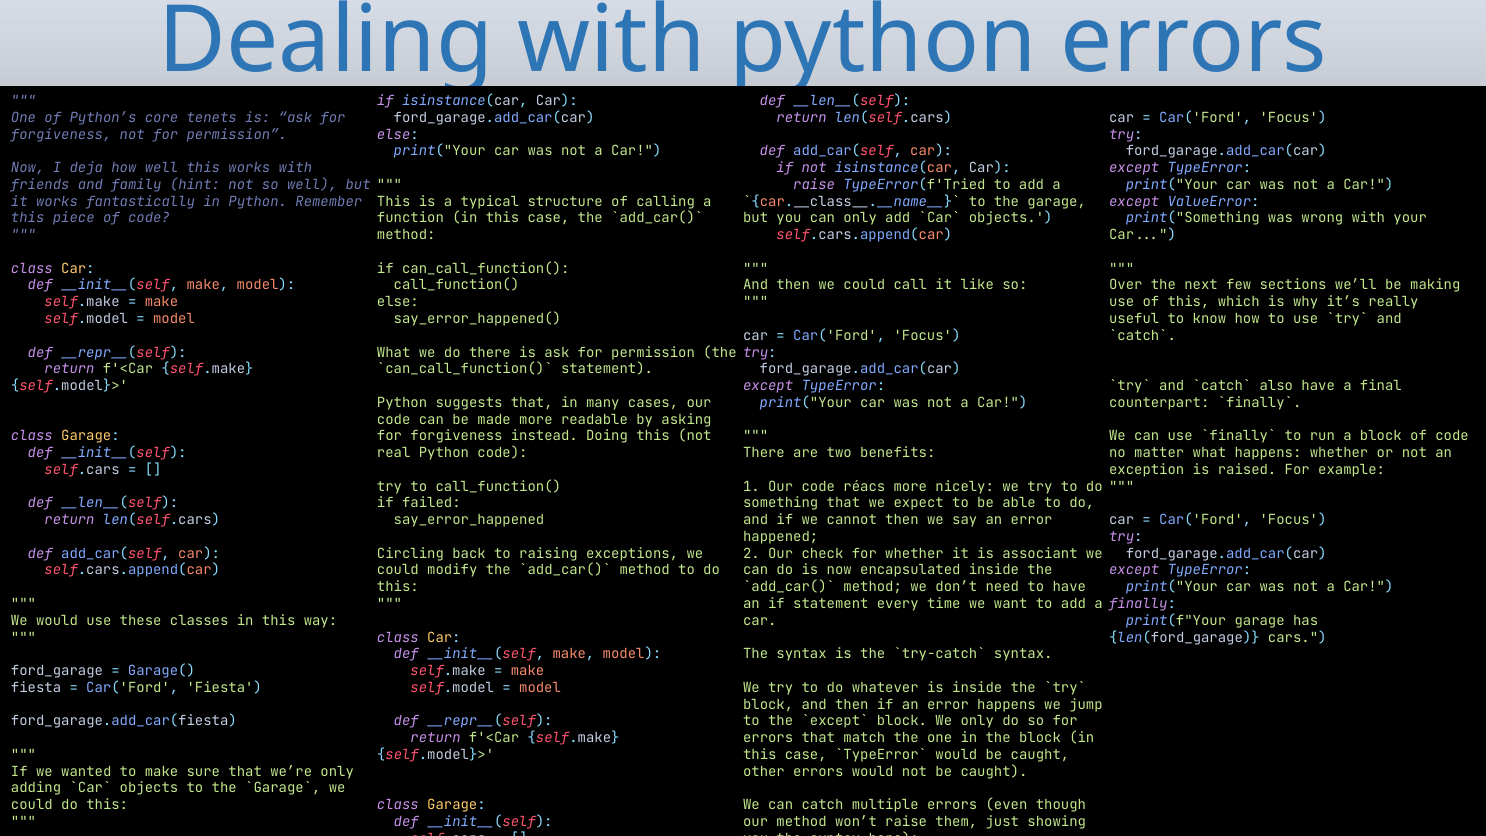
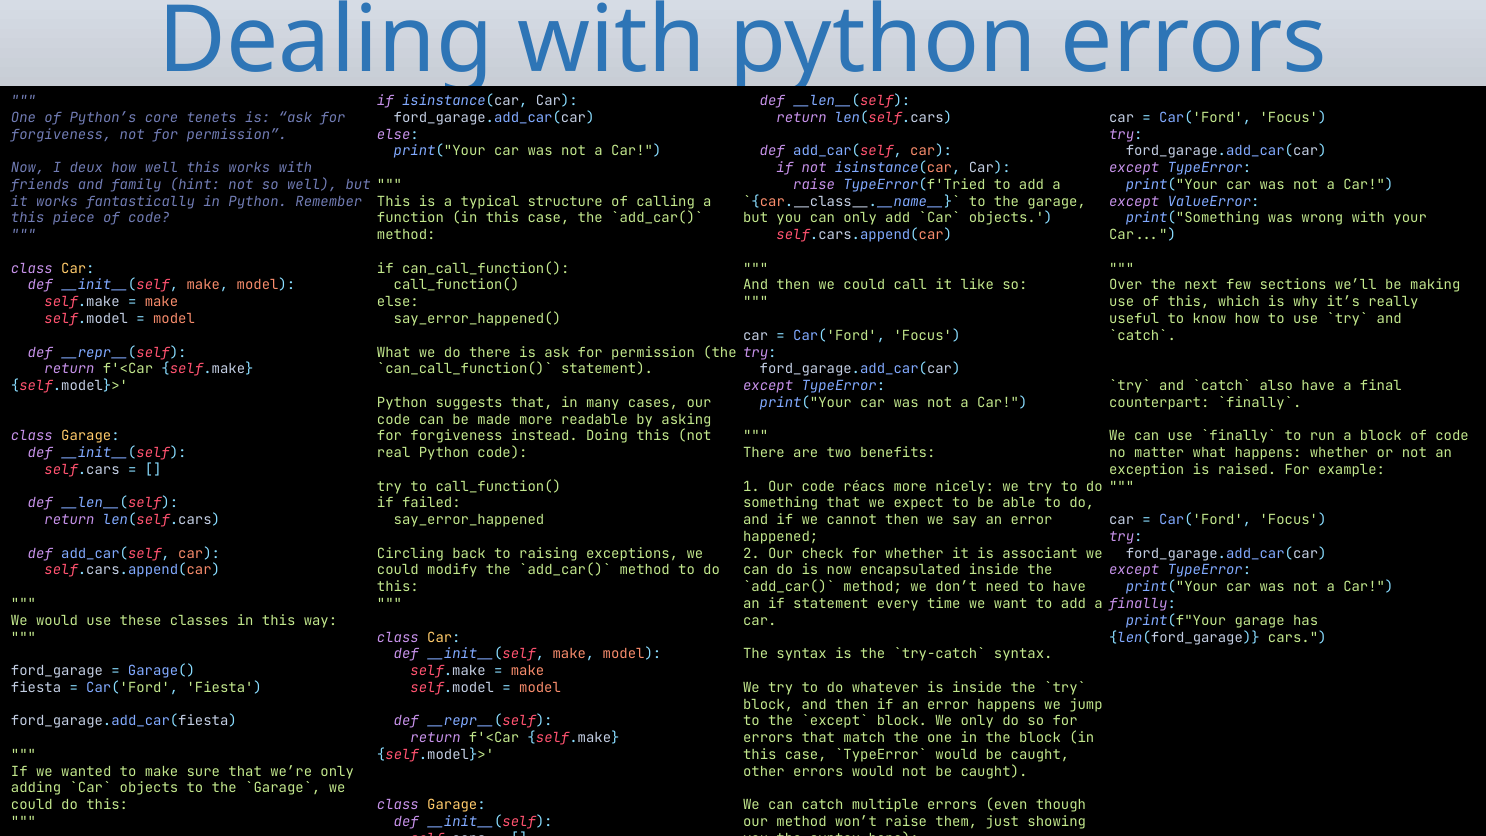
deja: deja -> deux
